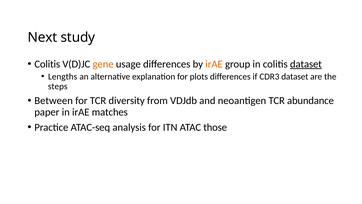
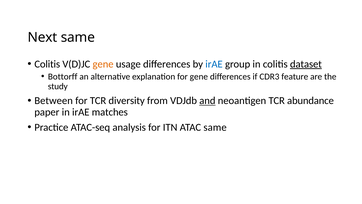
Next study: study -> same
irAE at (214, 64) colour: orange -> blue
Lengths: Lengths -> Bottorff
for plots: plots -> gene
CDR3 dataset: dataset -> feature
steps: steps -> study
and underline: none -> present
ATAC those: those -> same
